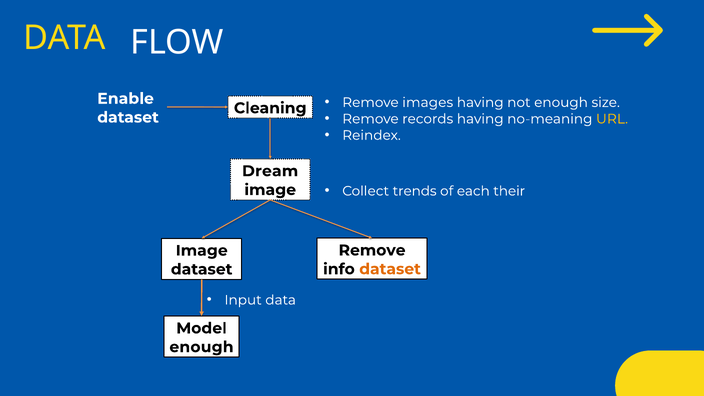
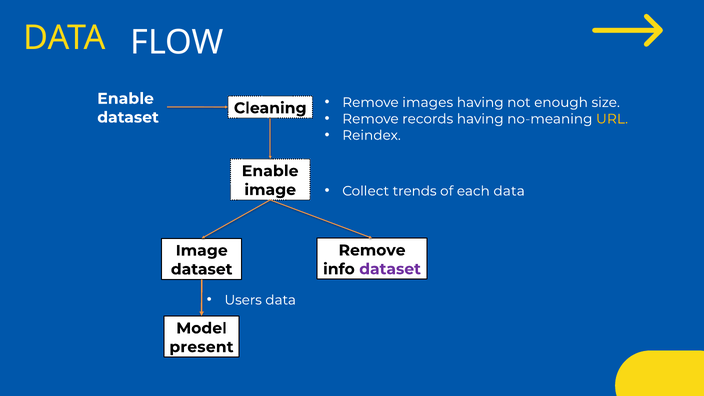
Dream at (270, 171): Dream -> Enable
each their: their -> data
dataset at (390, 269) colour: orange -> purple
Input: Input -> Users
enough at (201, 347): enough -> present
